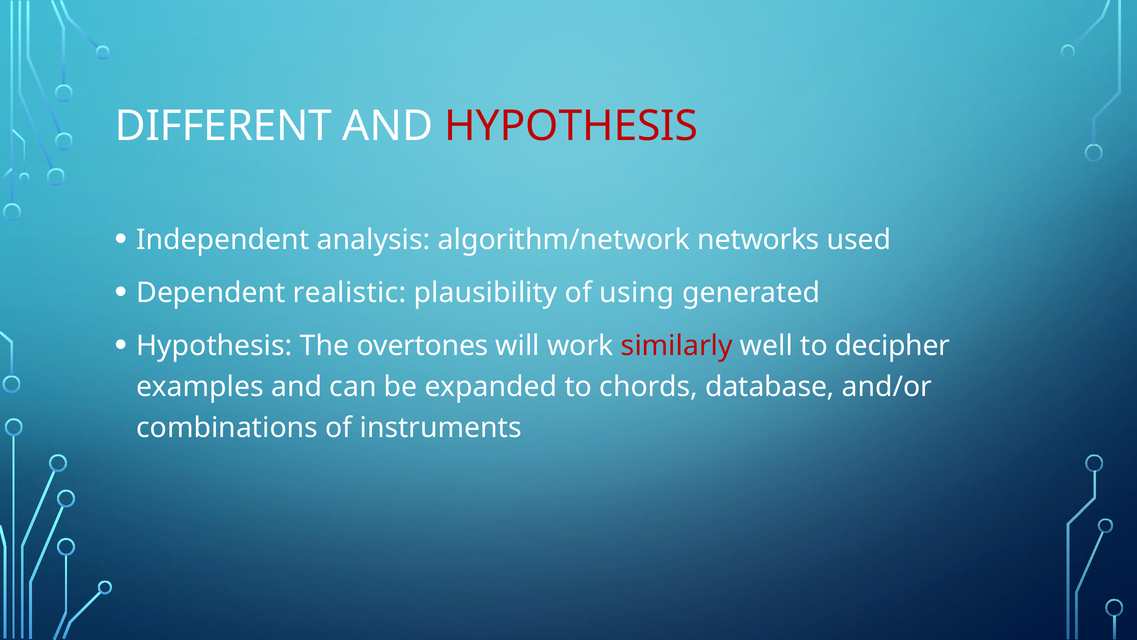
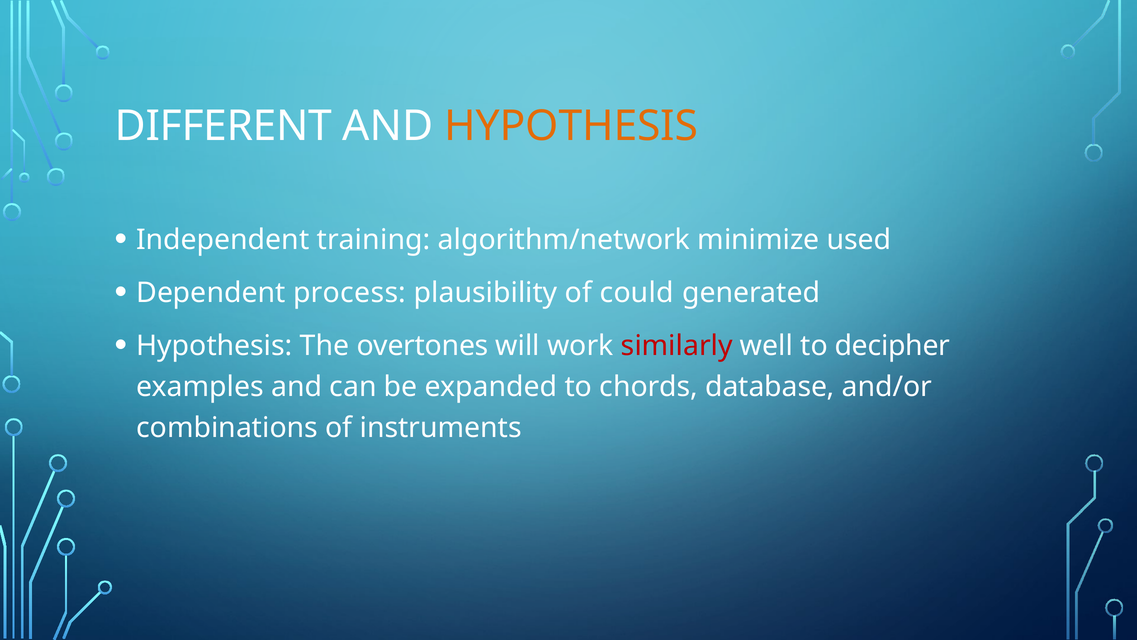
HYPOTHESIS at (571, 126) colour: red -> orange
analysis: analysis -> training
networks: networks -> minimize
realistic: realistic -> process
using: using -> could
